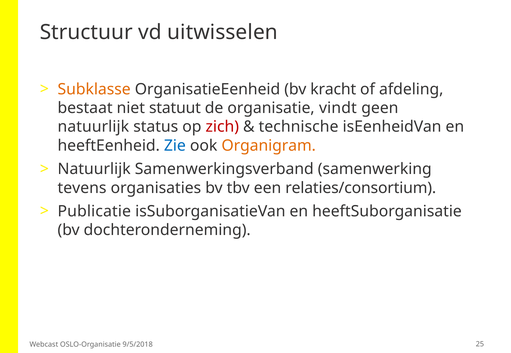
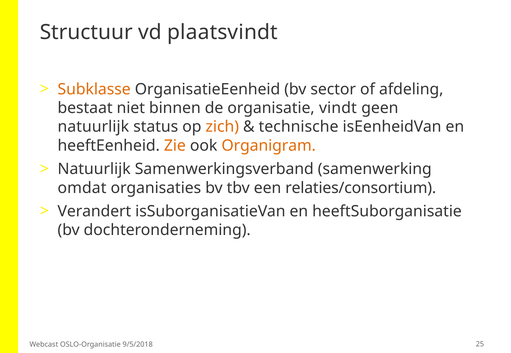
uitwisselen: uitwisselen -> plaatsvindt
kracht: kracht -> sector
statuut: statuut -> binnen
zich colour: red -> orange
Zie colour: blue -> orange
tevens: tevens -> omdat
Publicatie: Publicatie -> Verandert
